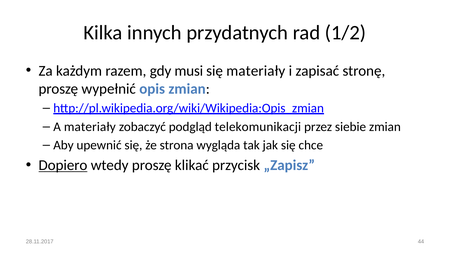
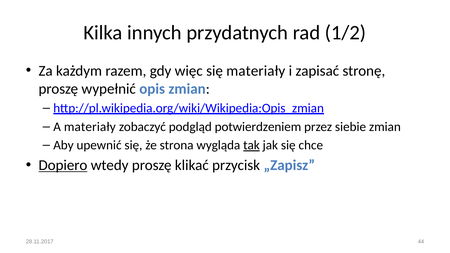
musi: musi -> więc
telekomunikacji: telekomunikacji -> potwierdzeniem
tak underline: none -> present
